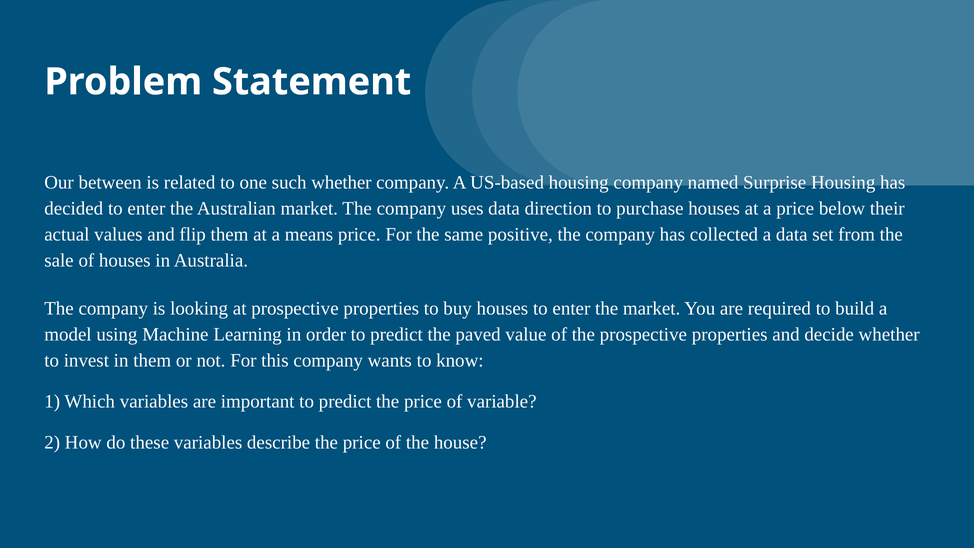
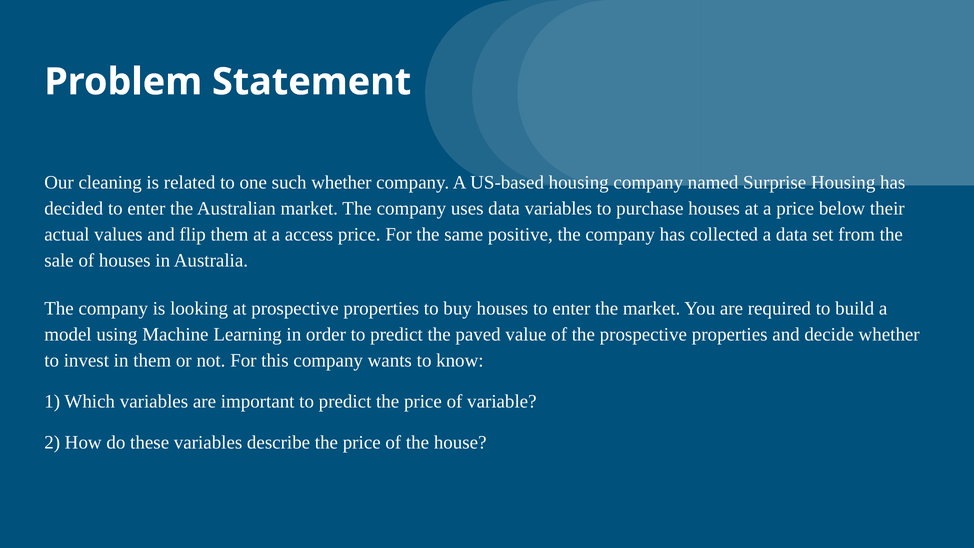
between: between -> cleaning
data direction: direction -> variables
means: means -> access
